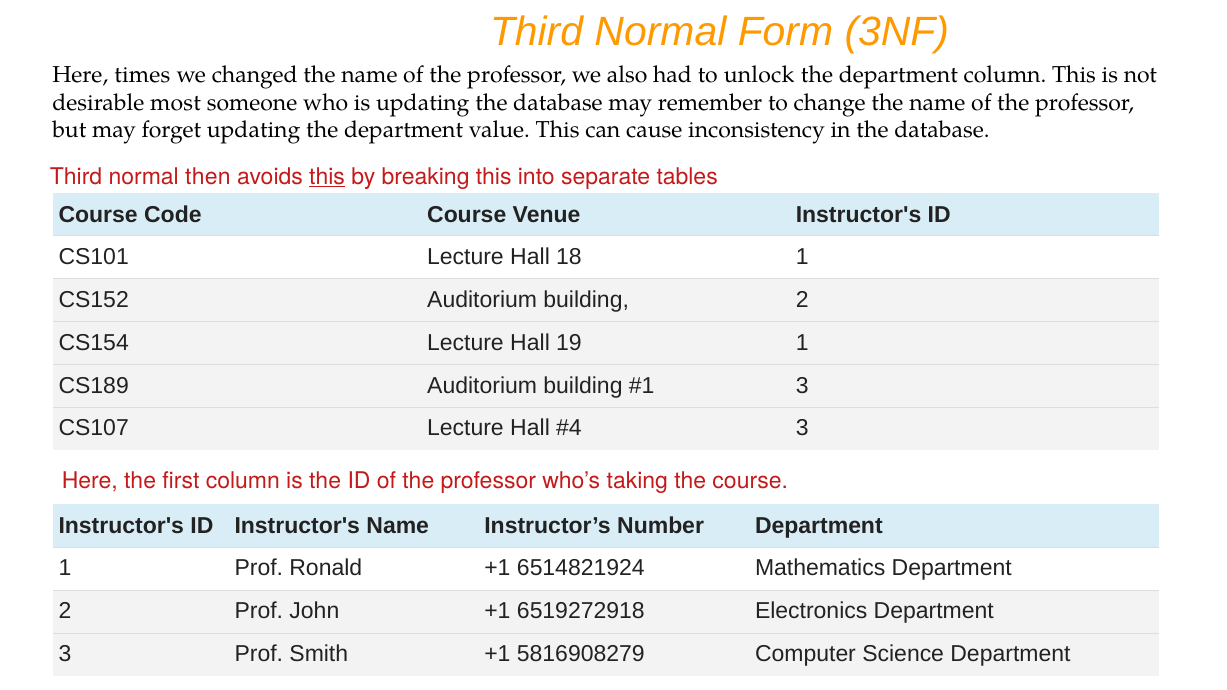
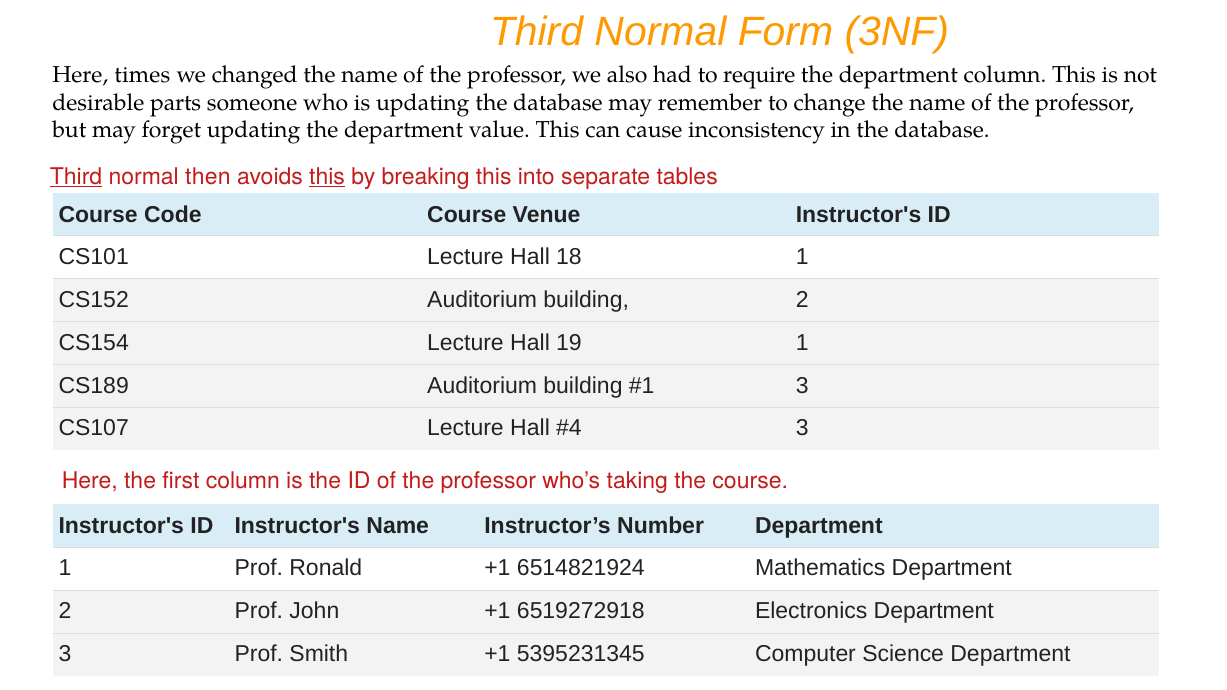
unlock: unlock -> require
most: most -> parts
Third at (76, 177) underline: none -> present
5816908279: 5816908279 -> 5395231345
